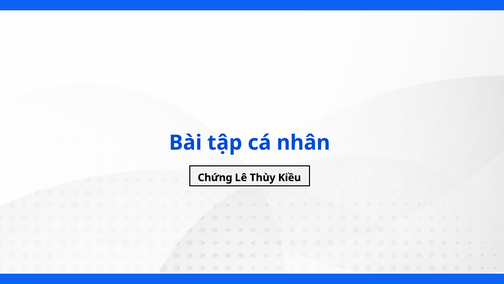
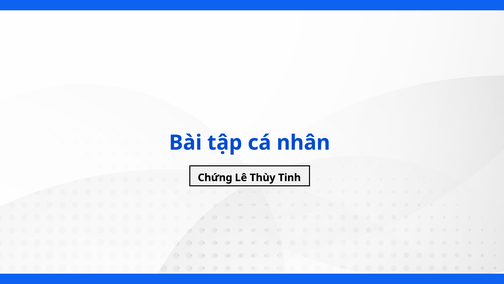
Kiều: Kiều -> Tinh
